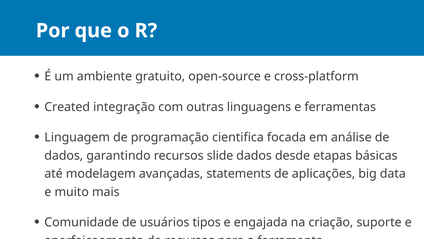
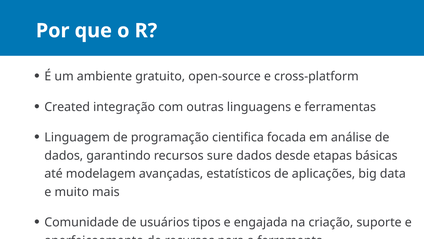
slide: slide -> sure
statements: statements -> estatísticos
